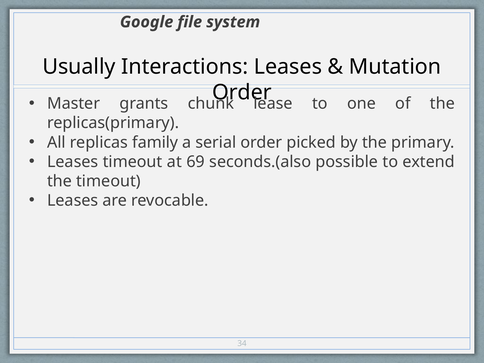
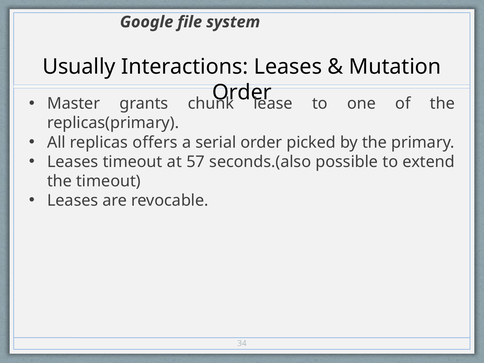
family: family -> offers
69: 69 -> 57
